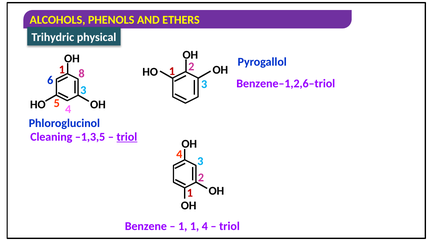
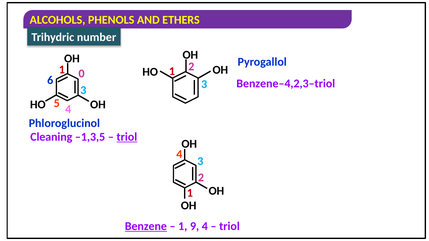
physical: physical -> number
8: 8 -> 0
Benzene–1,2,6–triol: Benzene–1,2,6–triol -> Benzene–4,2,3–triol
Benzene underline: none -> present
1 1: 1 -> 9
